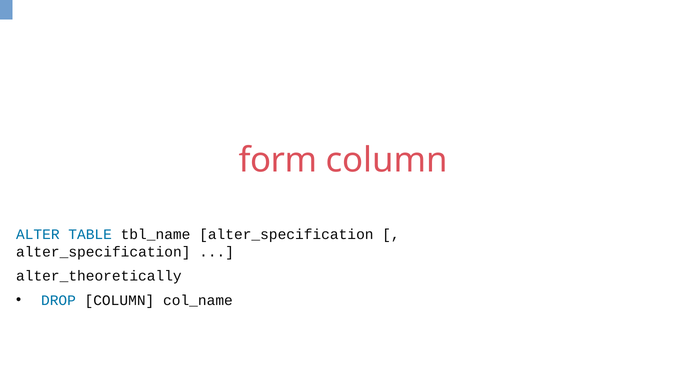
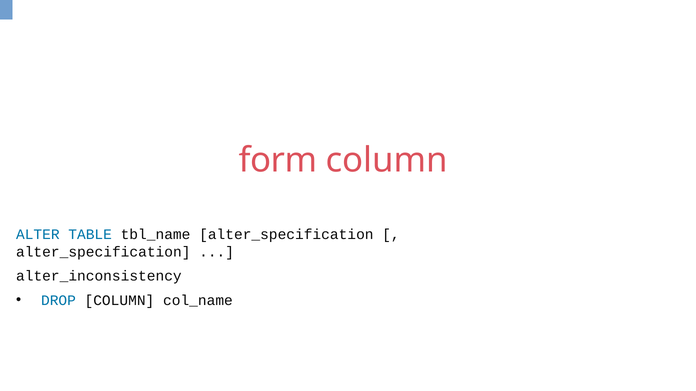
alter_theoretically: alter_theoretically -> alter_inconsistency
